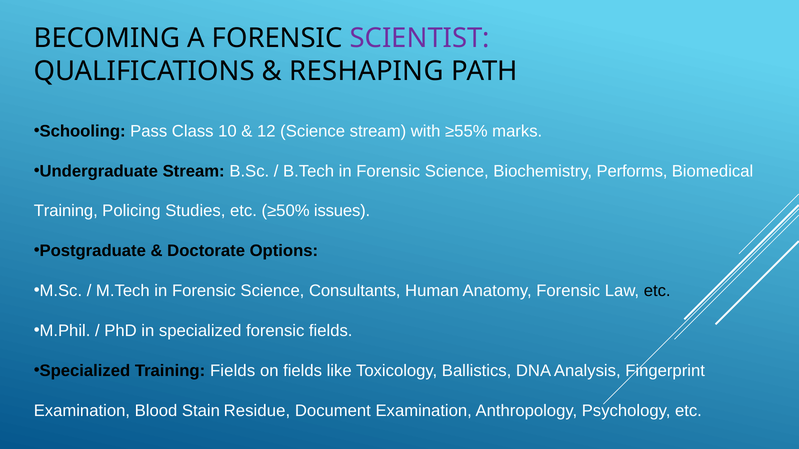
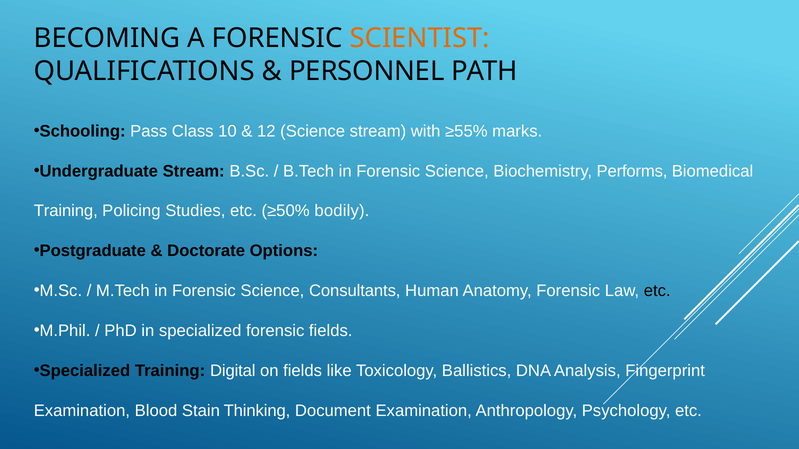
SCIENTIST colour: purple -> orange
RESHAPING: RESHAPING -> PERSONNEL
issues: issues -> bodily
Training Fields: Fields -> Digital
Residue: Residue -> Thinking
